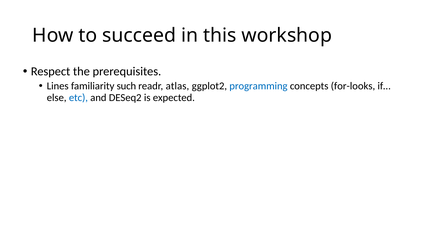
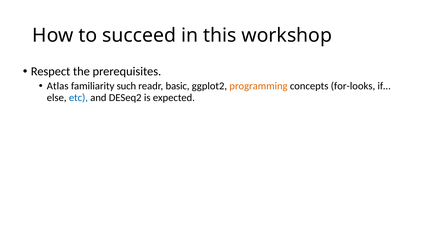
Lines: Lines -> Atlas
atlas: atlas -> basic
programming colour: blue -> orange
